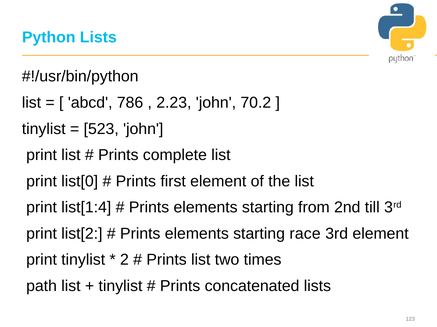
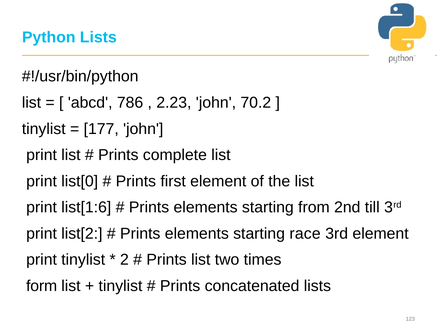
523: 523 -> 177
list[1:4: list[1:4 -> list[1:6
path: path -> form
